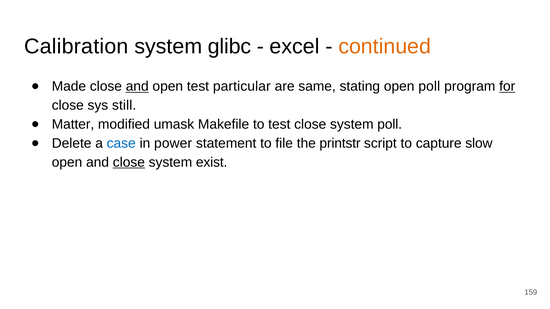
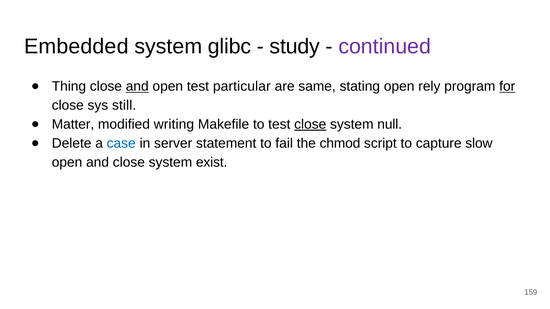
Calibration: Calibration -> Embedded
excel: excel -> study
continued colour: orange -> purple
Made: Made -> Thing
open poll: poll -> rely
umask: umask -> writing
close at (310, 124) underline: none -> present
system poll: poll -> null
power: power -> server
file: file -> fail
printstr: printstr -> chmod
close at (129, 162) underline: present -> none
